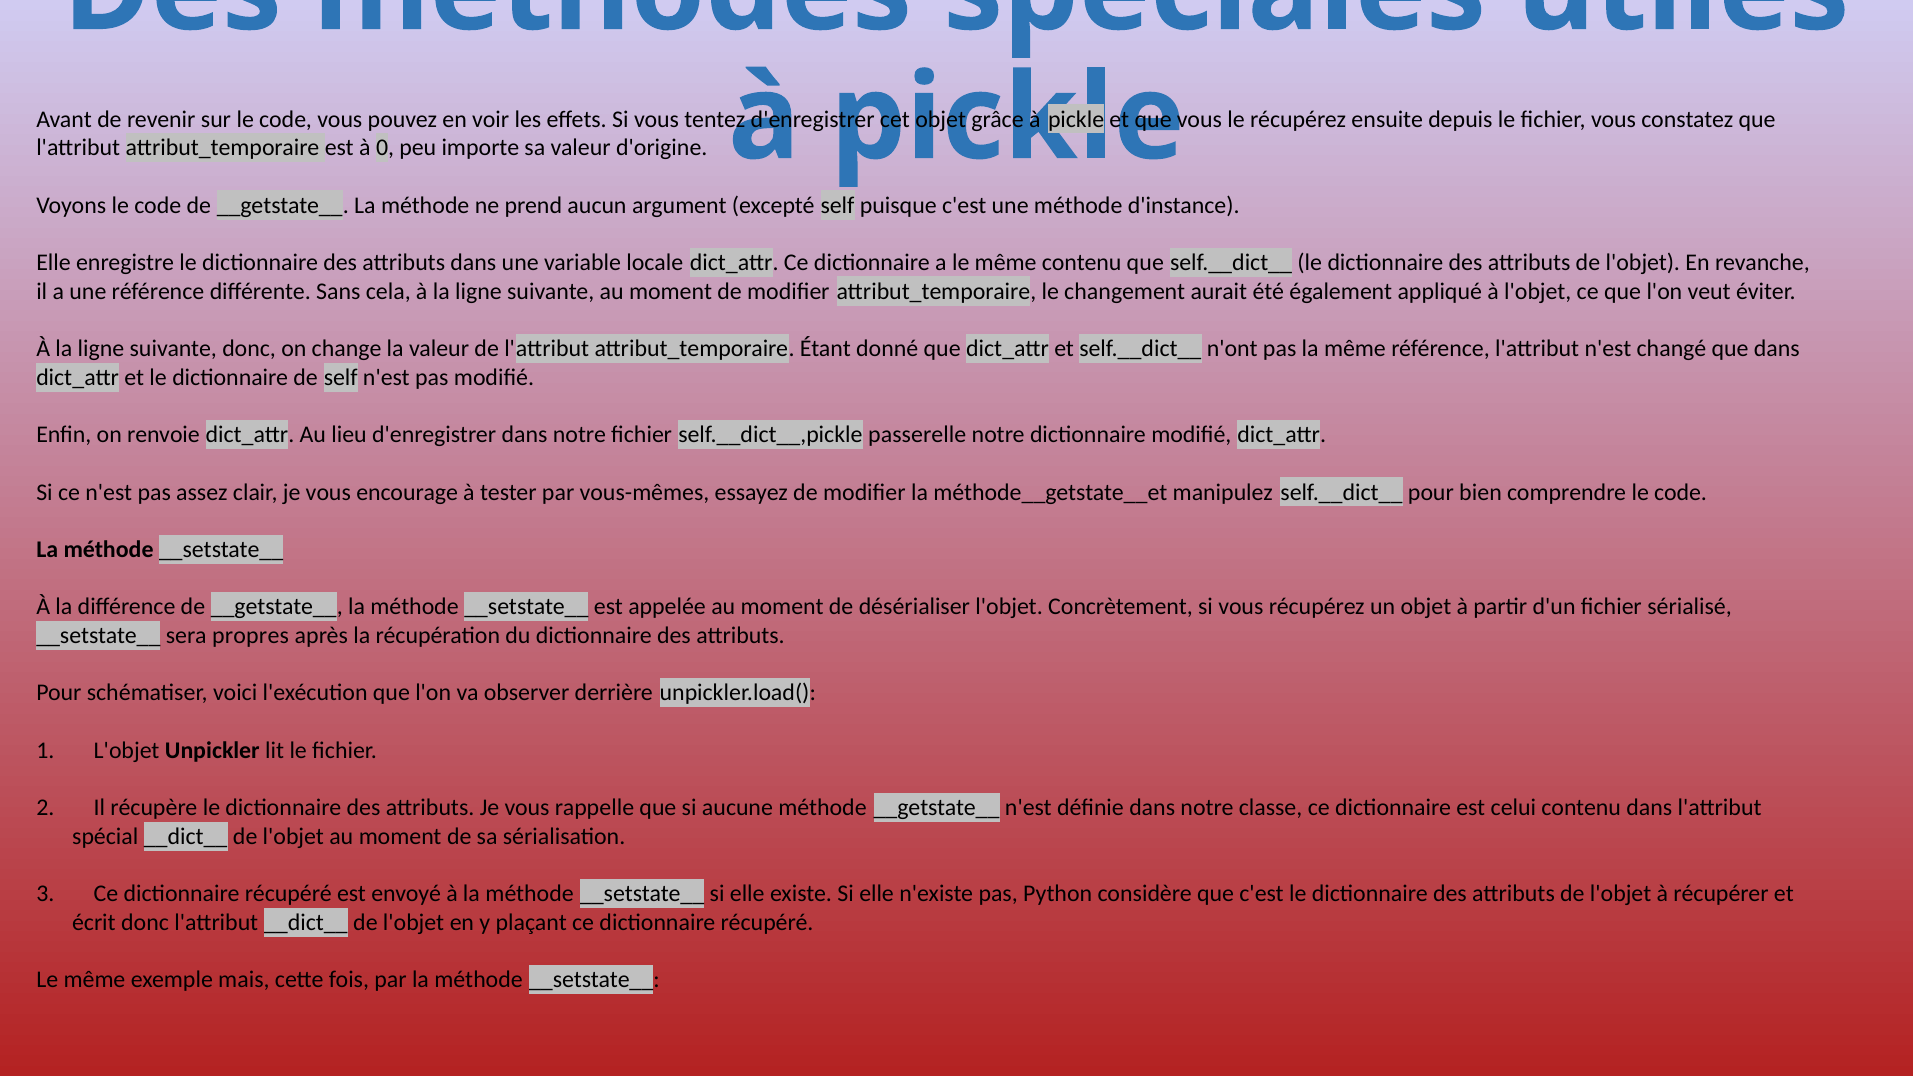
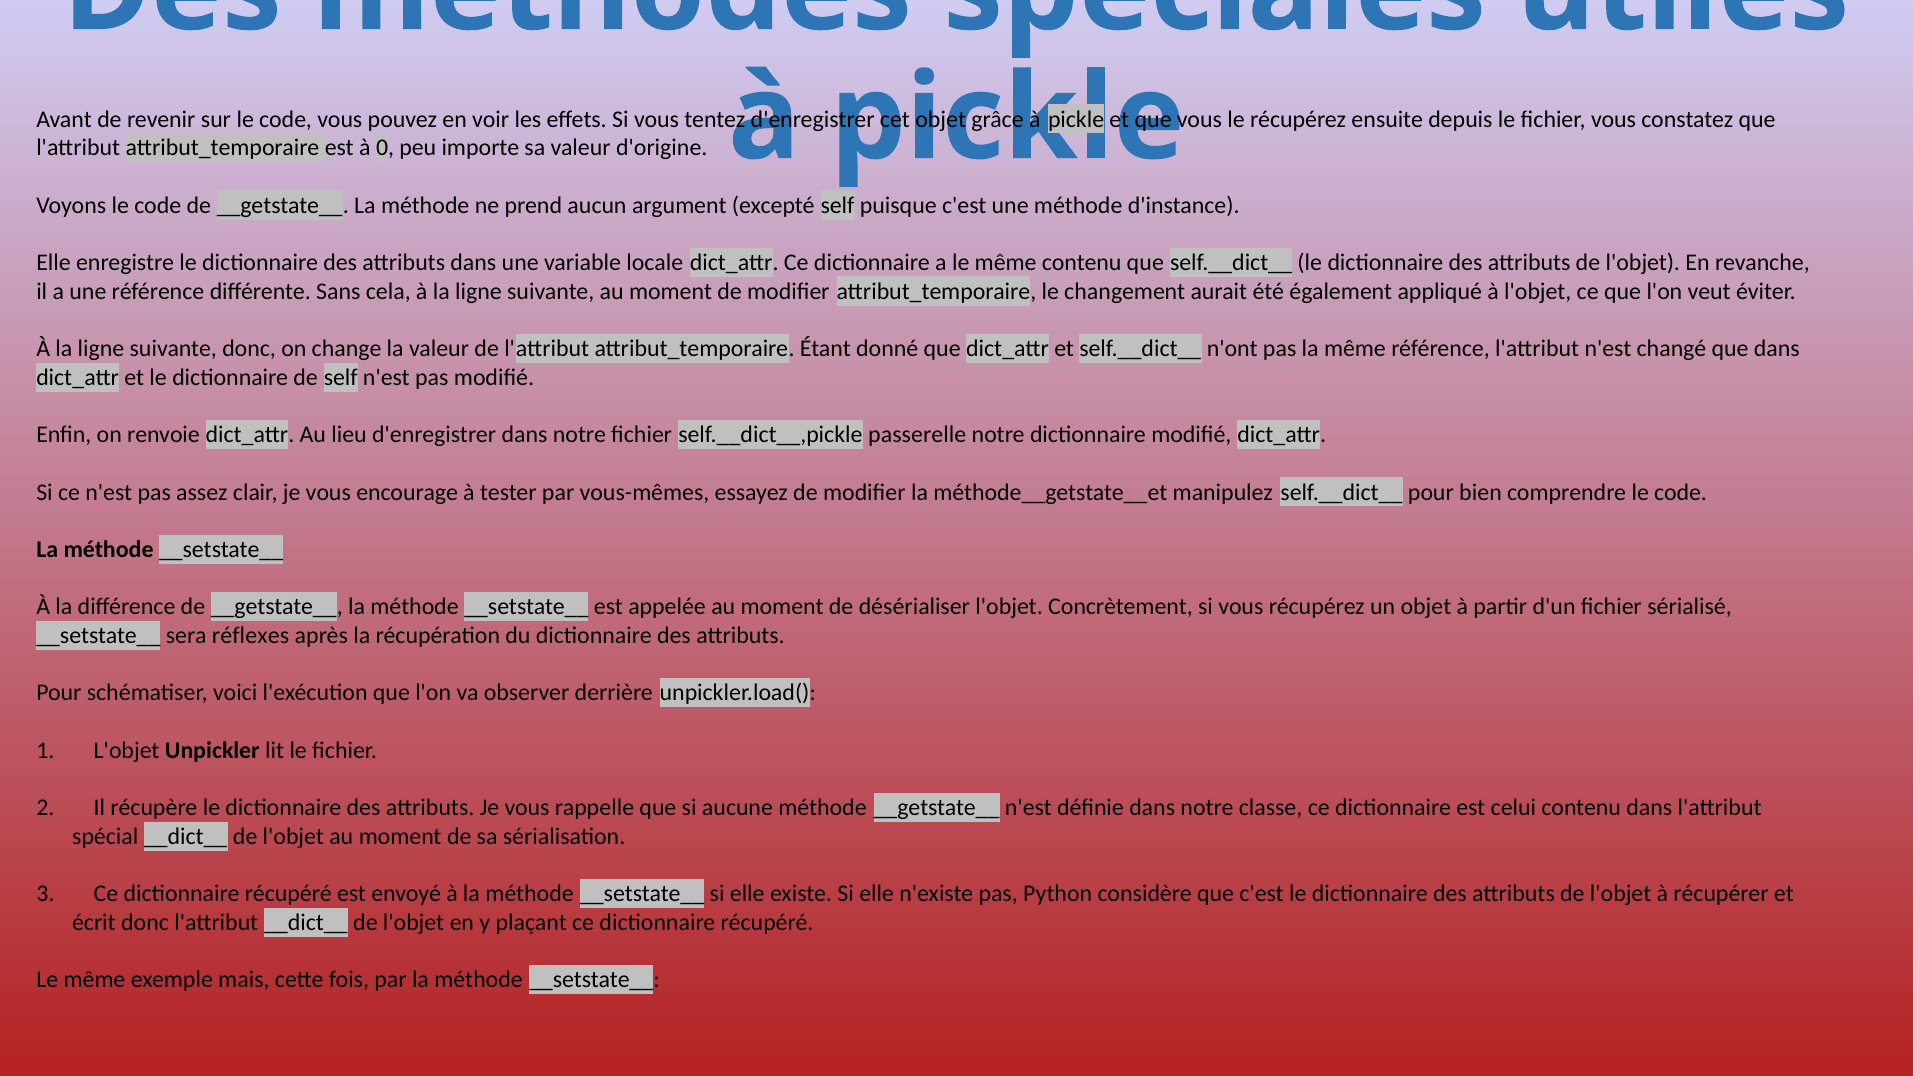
propres: propres -> réflexes
